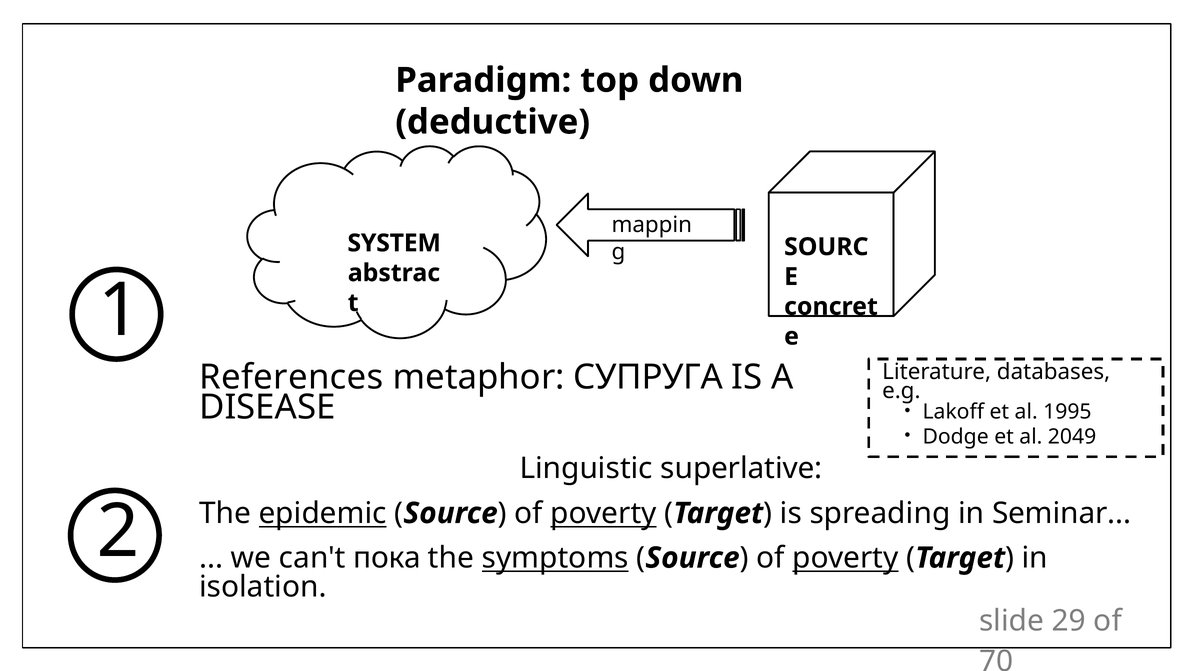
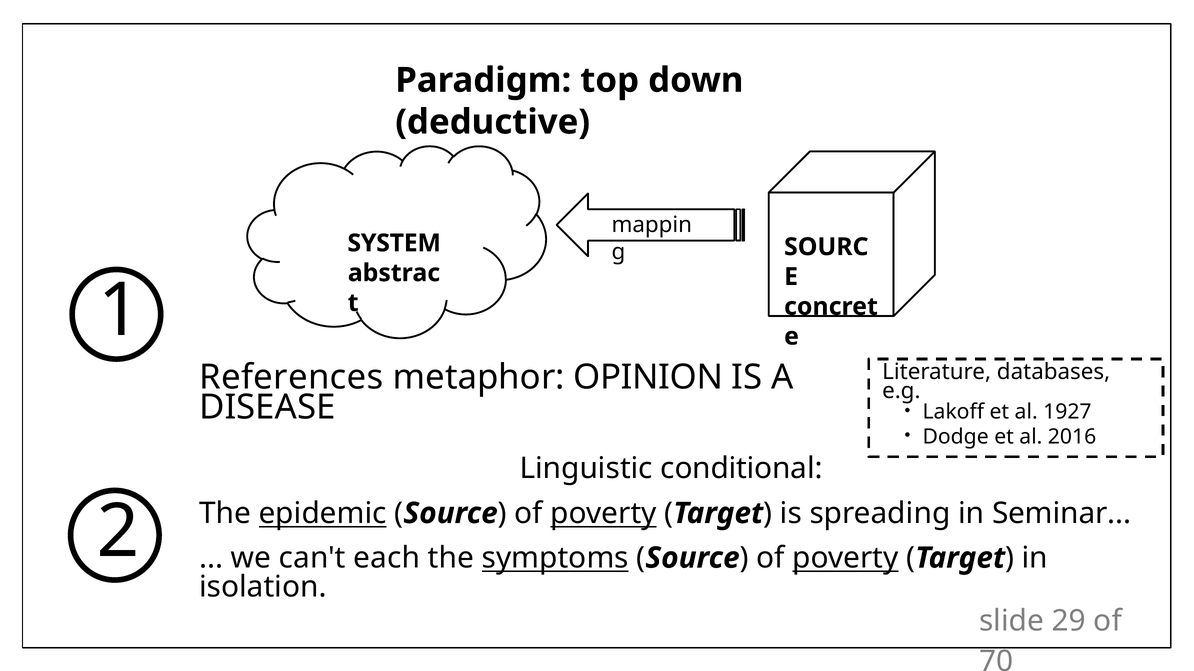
СУПРУГА: СУПРУГА -> OPINION
1995: 1995 -> 1927
2049: 2049 -> 2016
superlative: superlative -> conditional
пока: пока -> each
